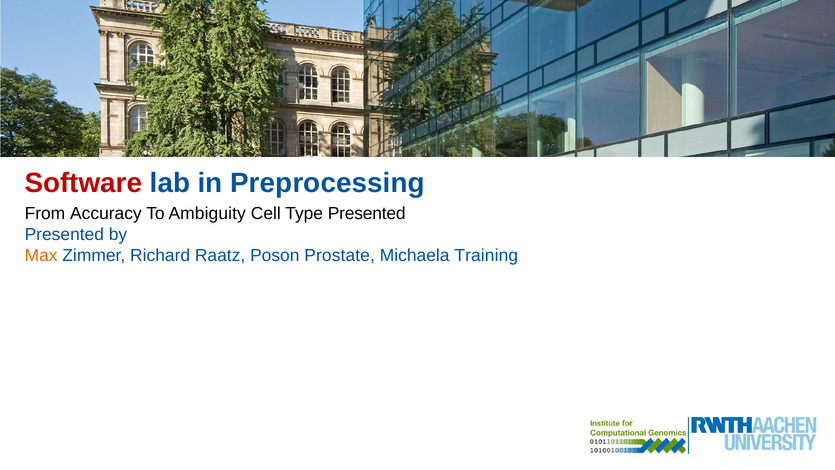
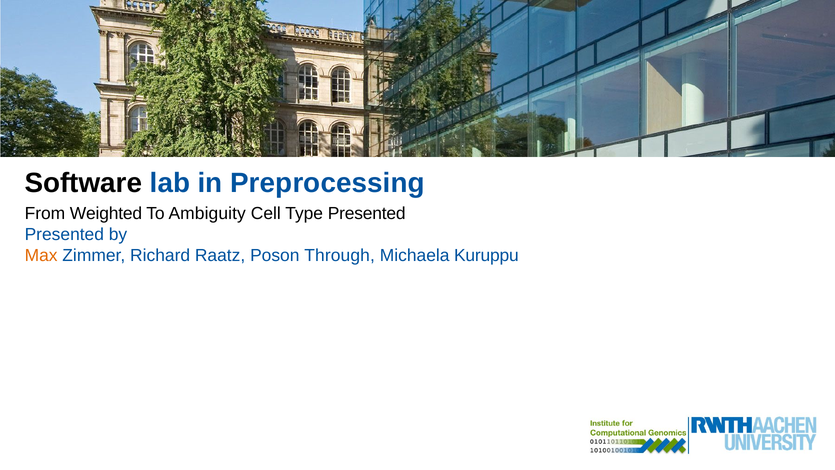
Software colour: red -> black
Accuracy: Accuracy -> Weighted
Prostate: Prostate -> Through
Training: Training -> Kuruppu
